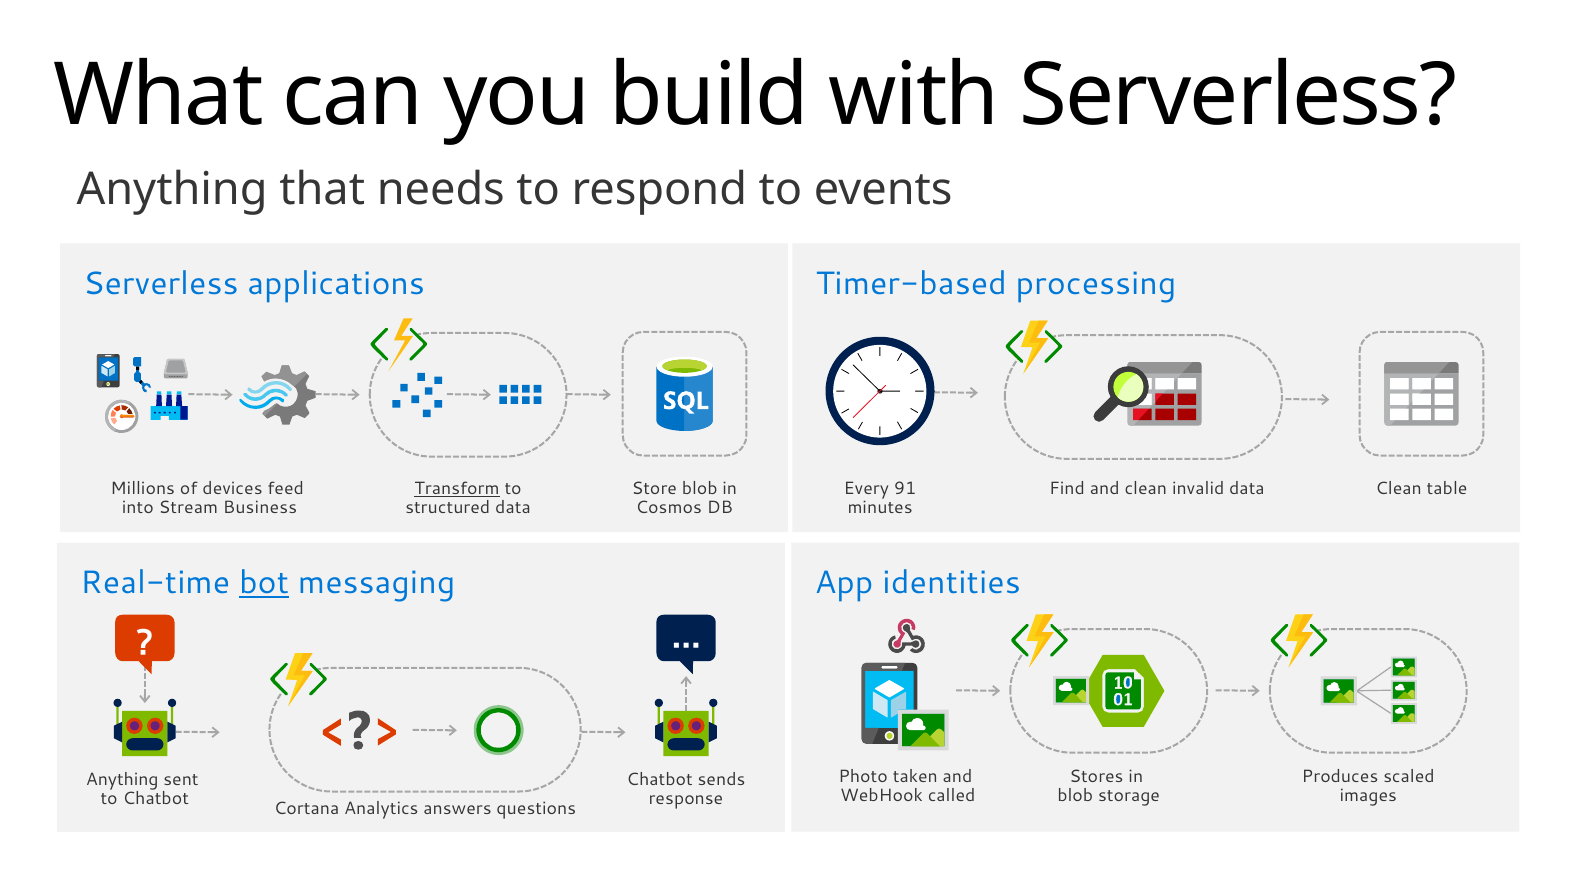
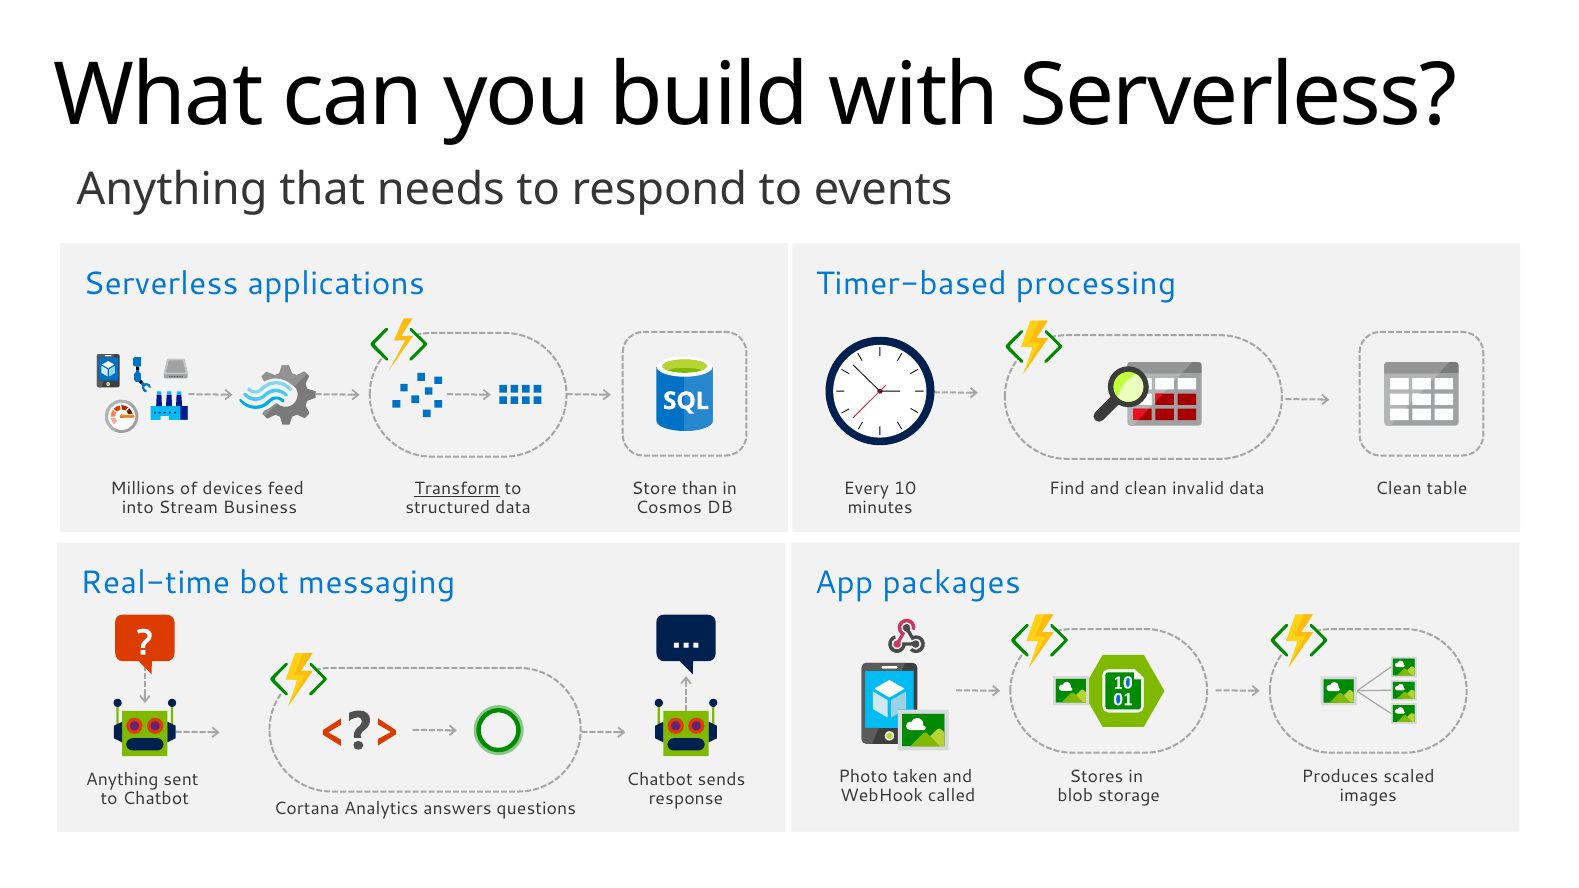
Store blob: blob -> than
91: 91 -> 10
identities: identities -> packages
bot underline: present -> none
